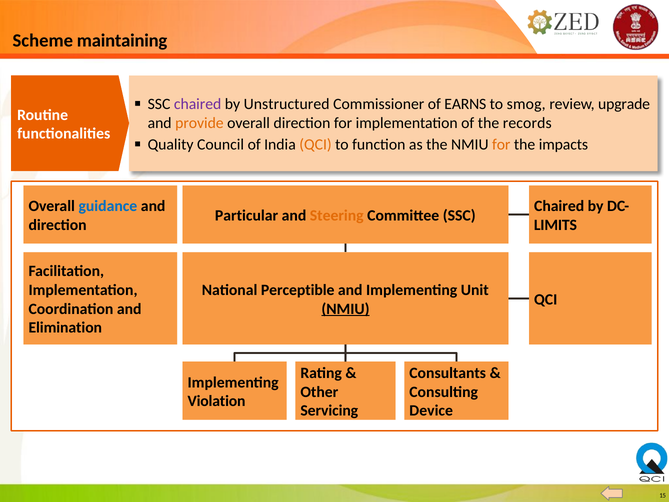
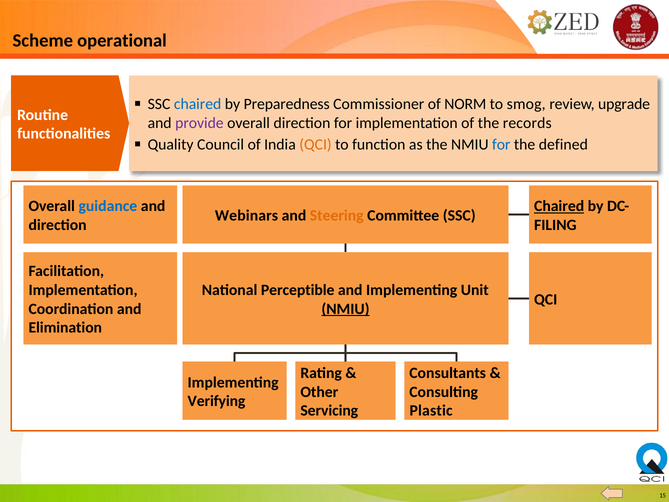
maintaining: maintaining -> operational
chaired at (198, 104) colour: purple -> blue
Unstructured: Unstructured -> Preparedness
EARNS: EARNS -> NORM
provide colour: orange -> purple
for at (501, 145) colour: orange -> blue
impacts: impacts -> defined
Chaired at (559, 206) underline: none -> present
Particular: Particular -> Webinars
LIMITS: LIMITS -> FILING
Violation: Violation -> Verifying
Device: Device -> Plastic
